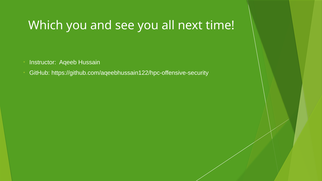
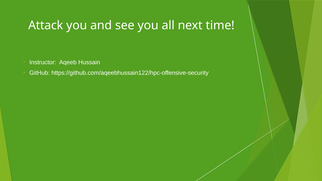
Which: Which -> Attack
